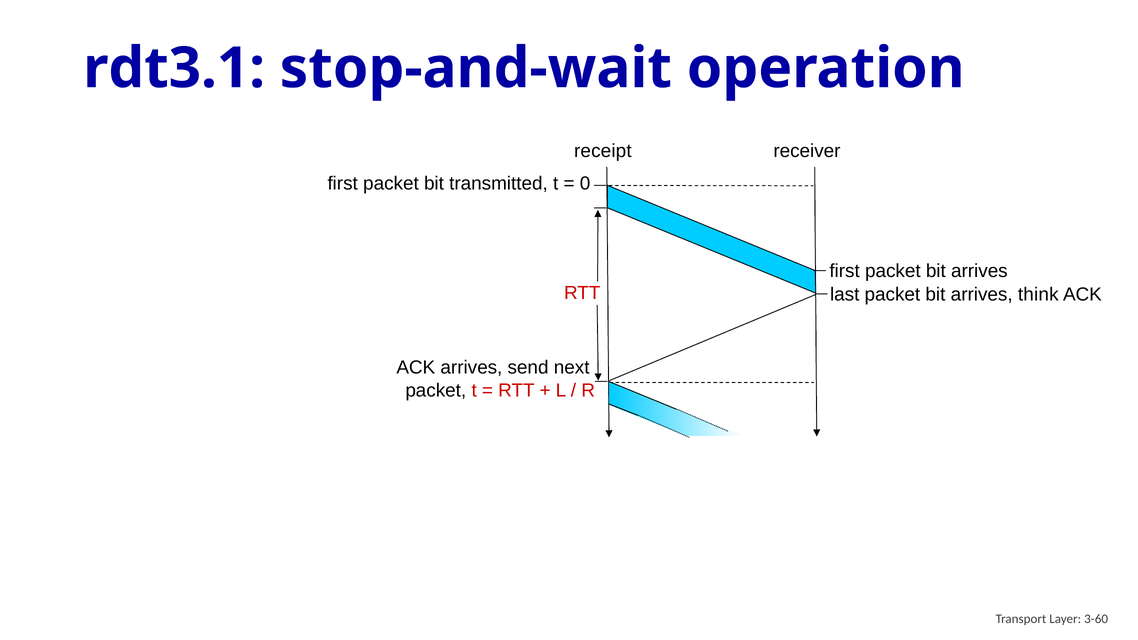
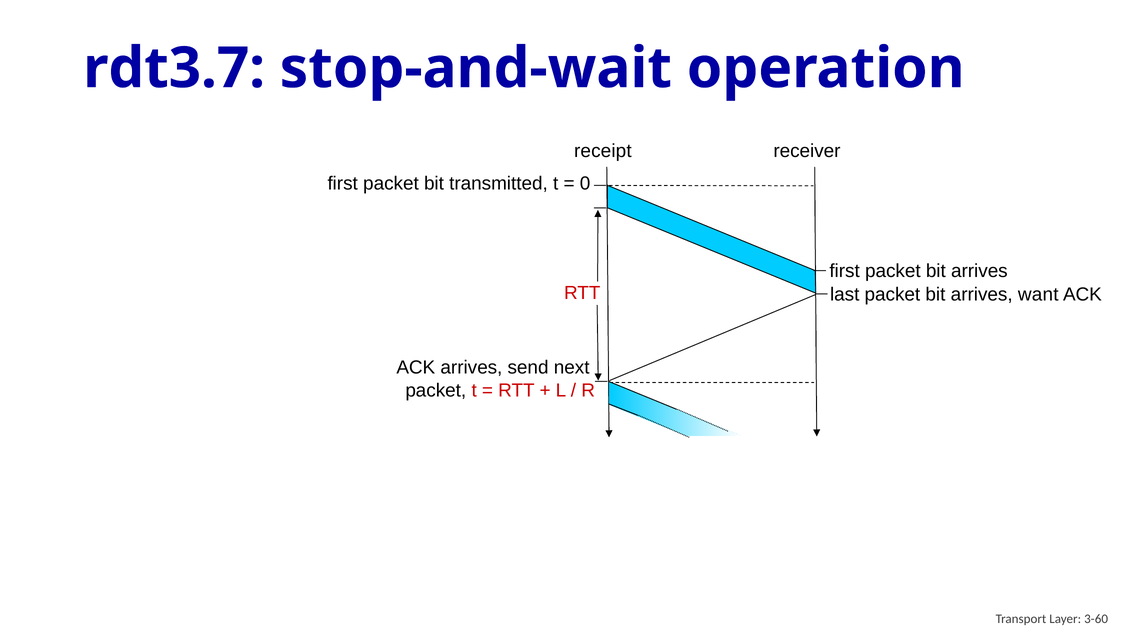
rdt3.1: rdt3.1 -> rdt3.7
think: think -> want
